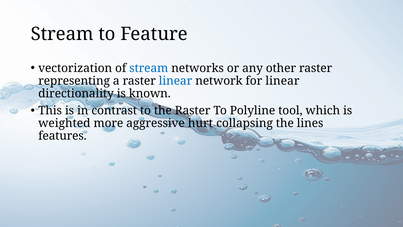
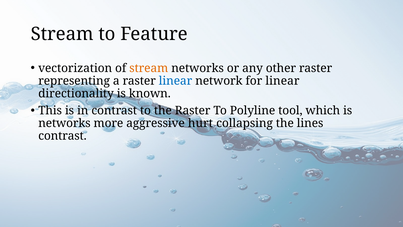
stream at (149, 68) colour: blue -> orange
weighted at (64, 123): weighted -> networks
features at (62, 136): features -> contrast
